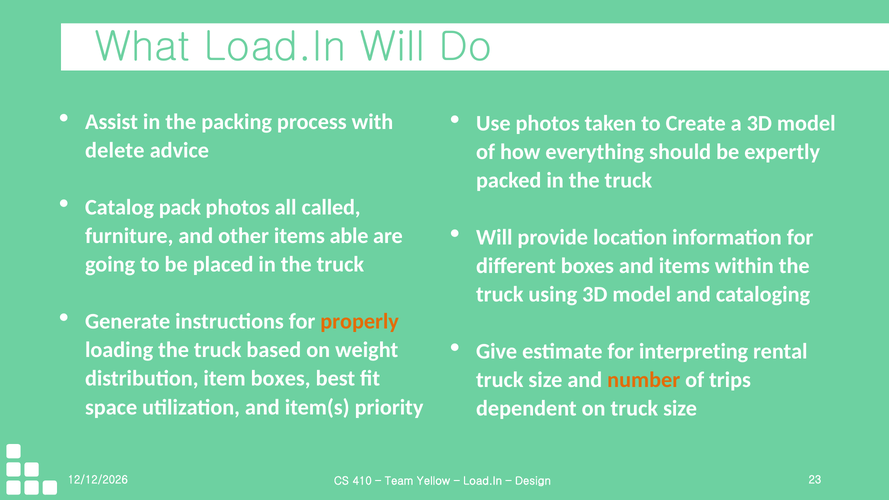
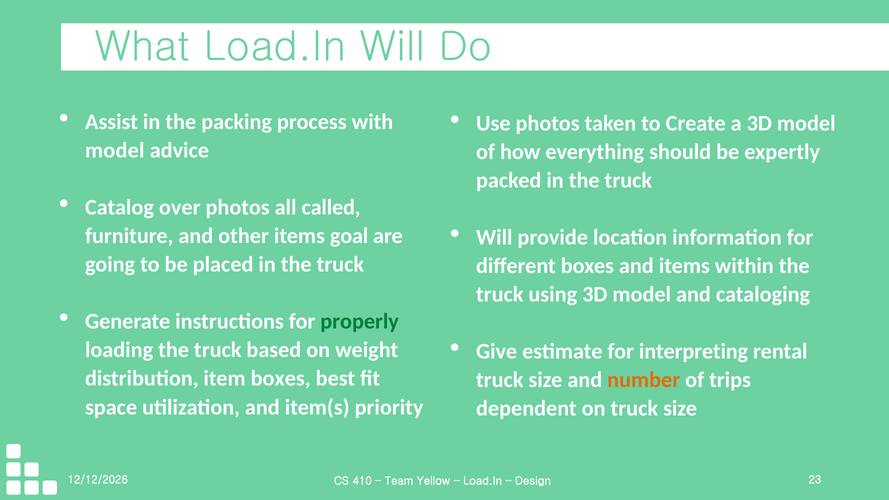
delete at (115, 150): delete -> model
pack: pack -> over
able: able -> goal
properly colour: orange -> green
